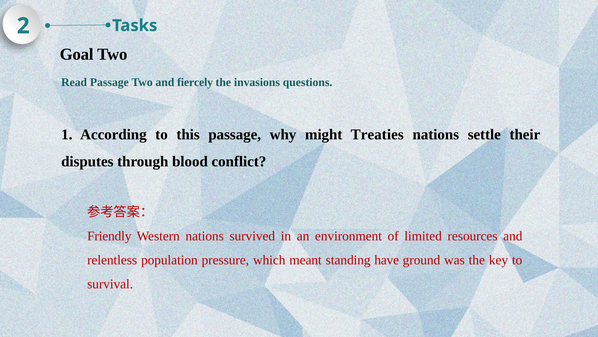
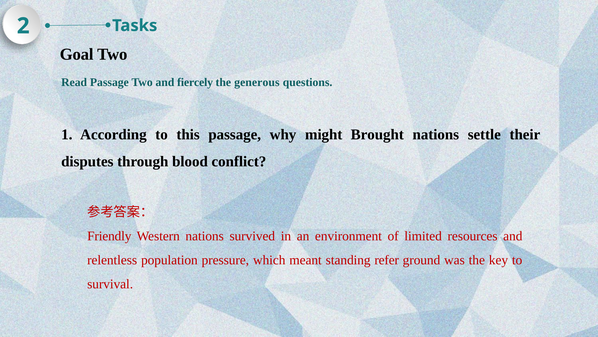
invasions: invasions -> generous
Treaties: Treaties -> Brought
have: have -> refer
